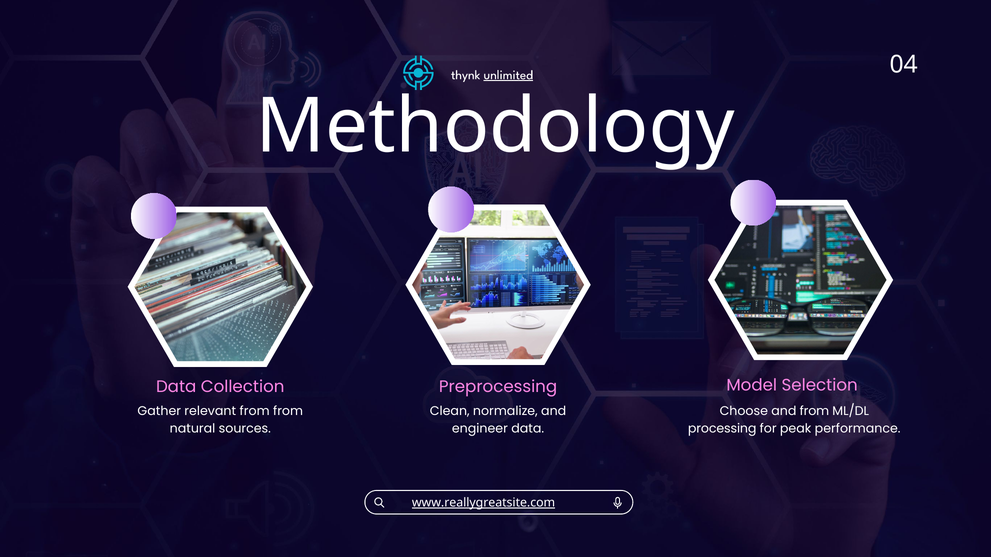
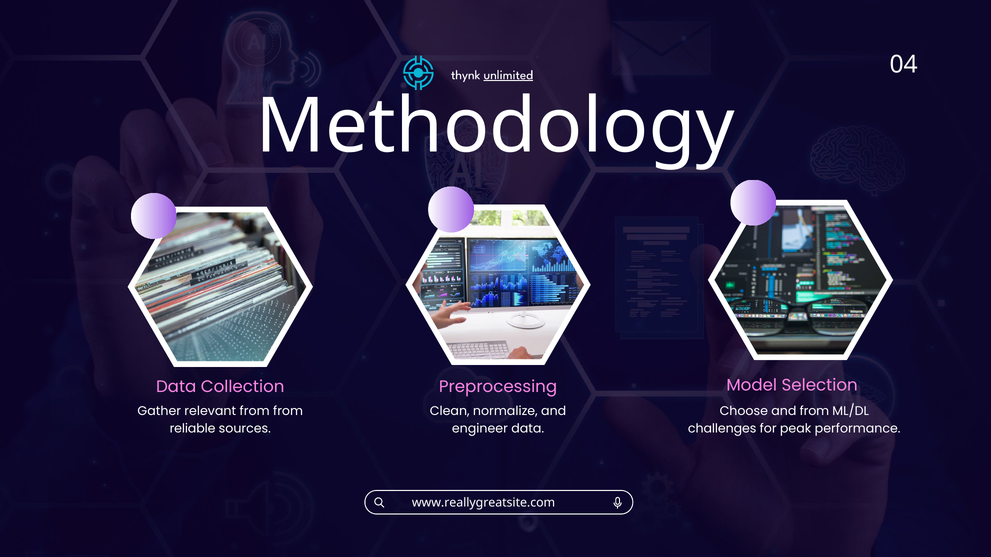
natural: natural -> reliable
processing: processing -> challenges
www.reallygreatsite.com underline: present -> none
